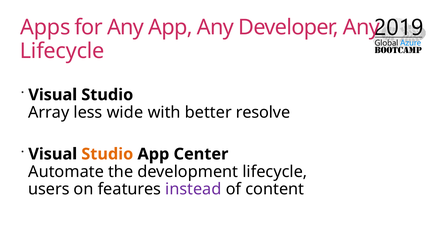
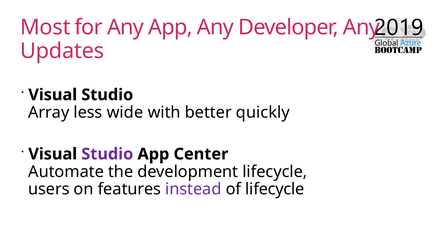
Apps: Apps -> Most
Lifecycle at (62, 51): Lifecycle -> Updates
resolve: resolve -> quickly
Studio at (107, 154) colour: orange -> purple
of content: content -> lifecycle
